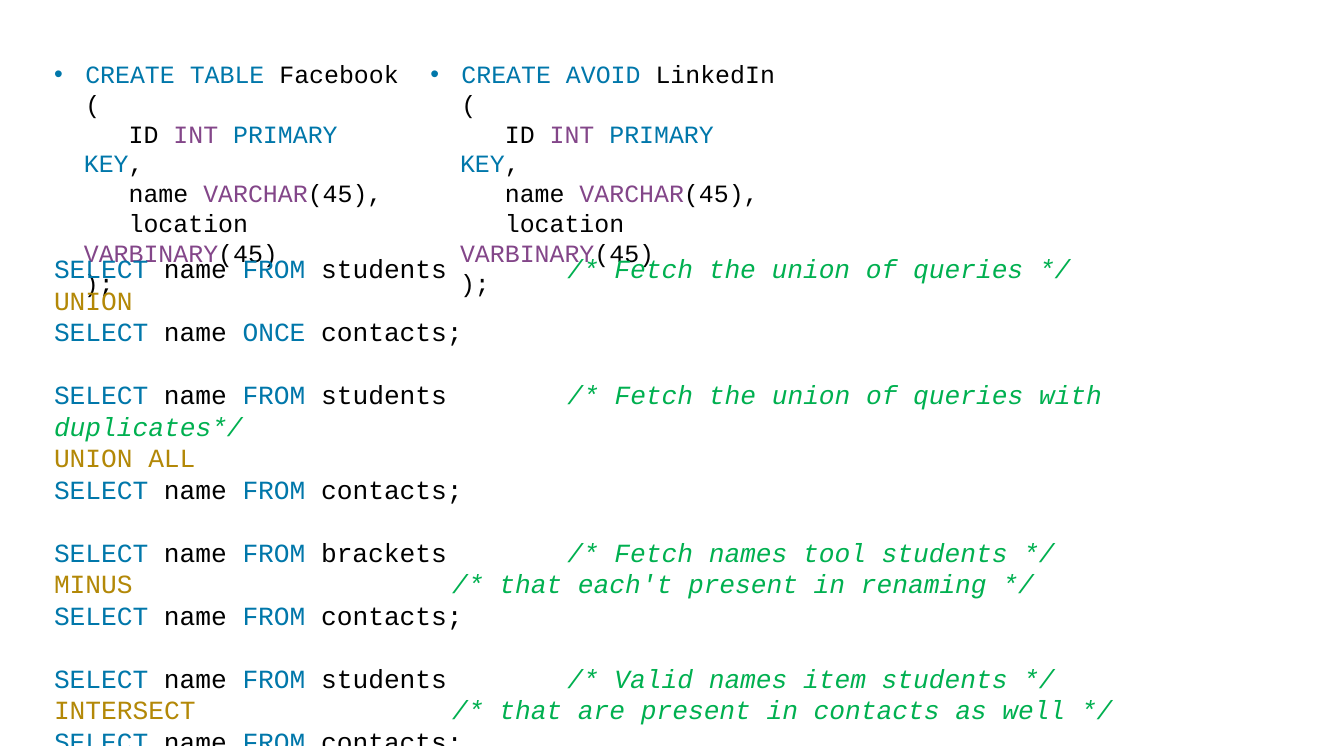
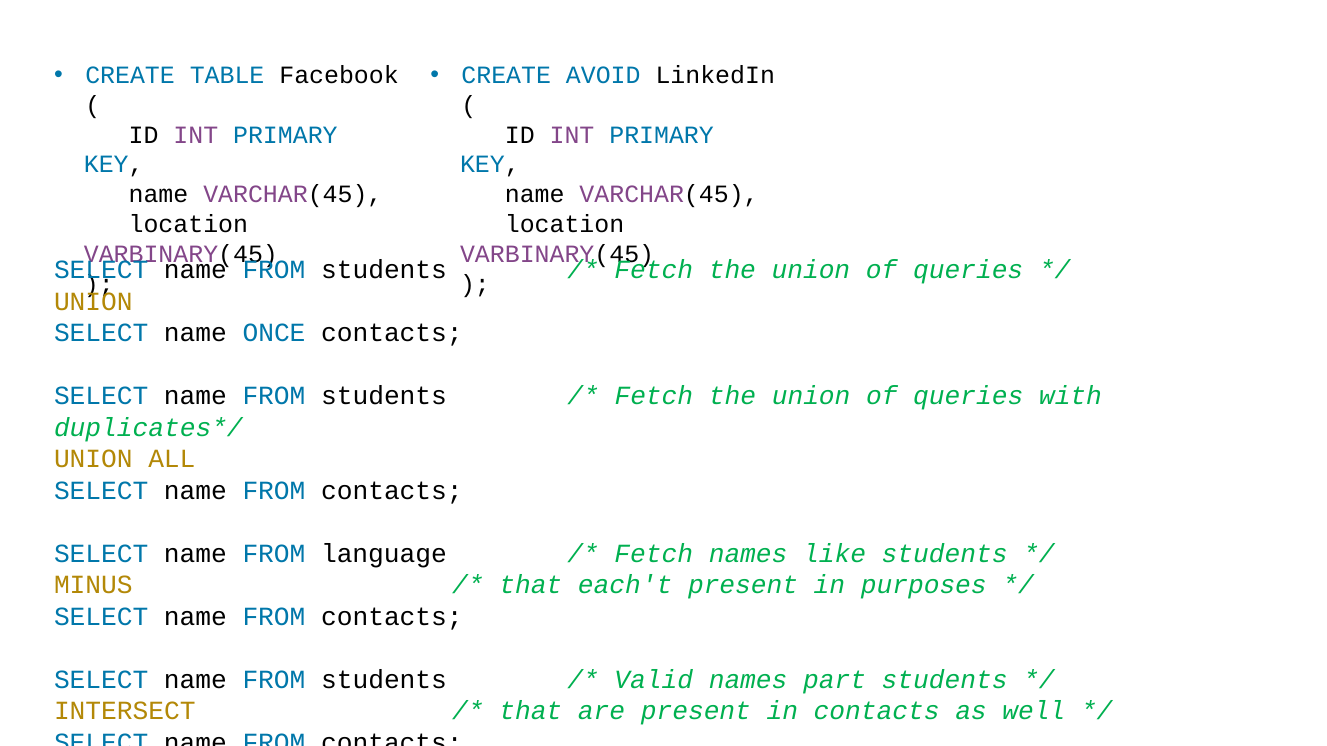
brackets: brackets -> language
tool: tool -> like
renaming: renaming -> purposes
item: item -> part
